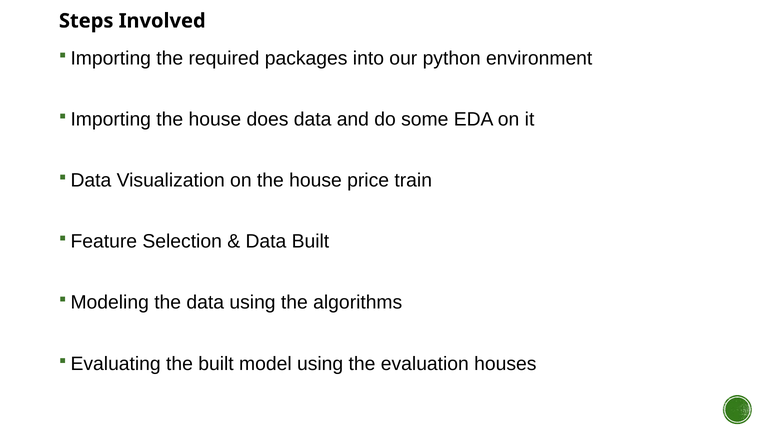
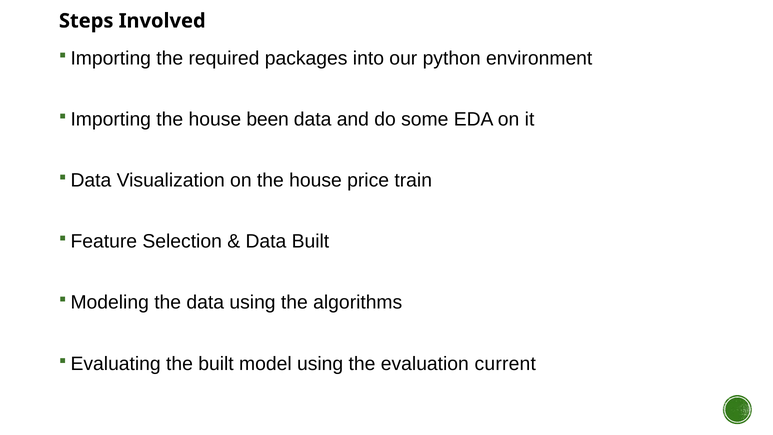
does: does -> been
houses: houses -> current
